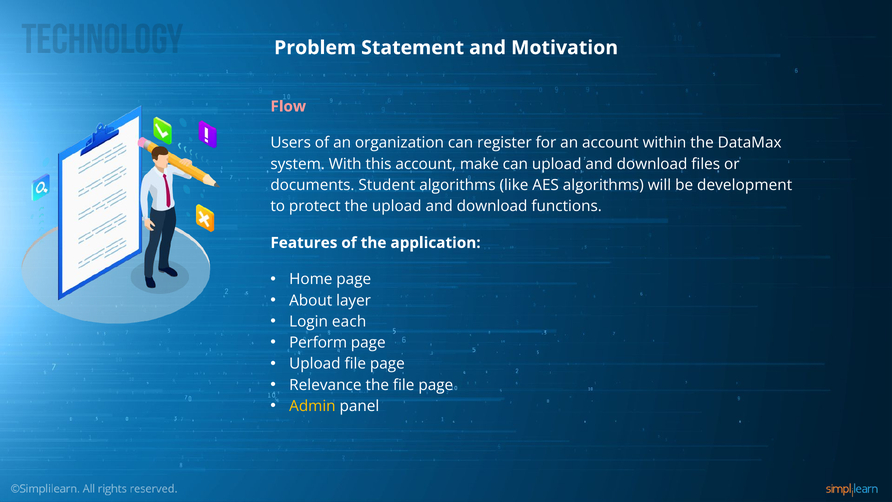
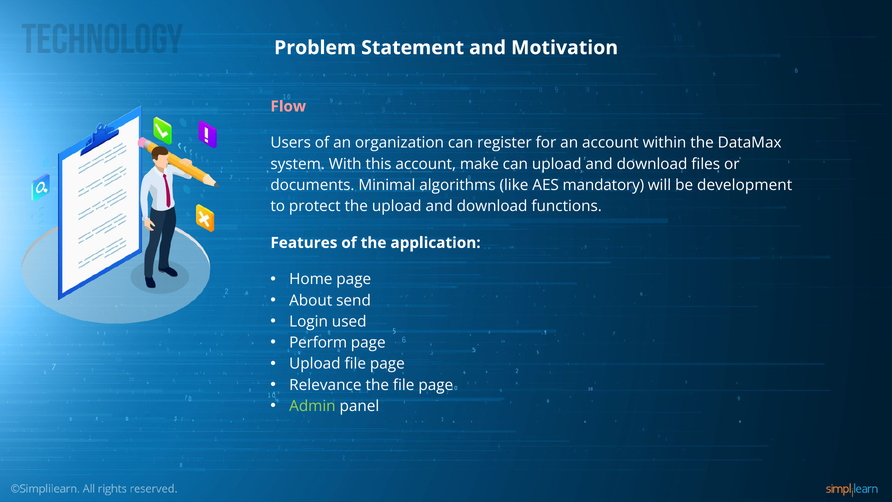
Student: Student -> Minimal
AES algorithms: algorithms -> mandatory
layer: layer -> send
each: each -> used
Admin colour: yellow -> light green
